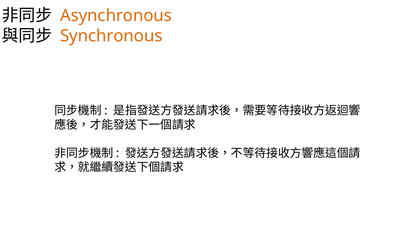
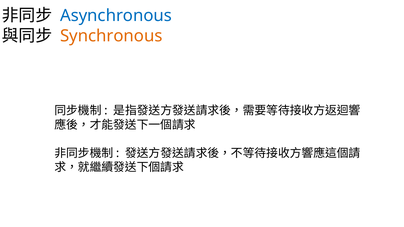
Asynchronous colour: orange -> blue
